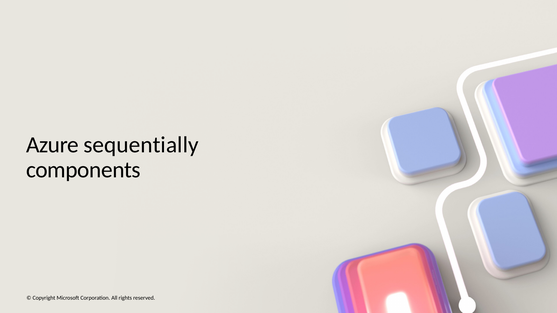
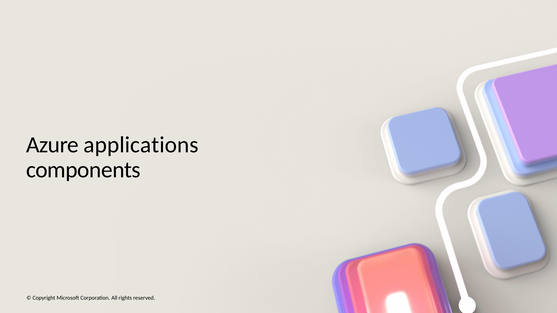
sequentially: sequentially -> applications
